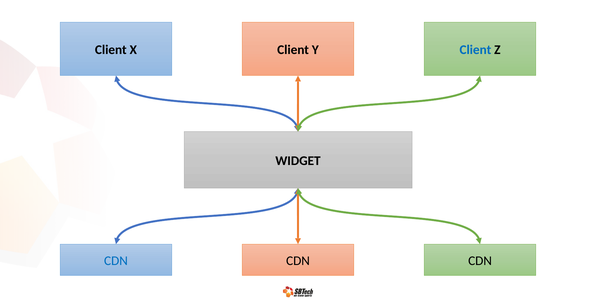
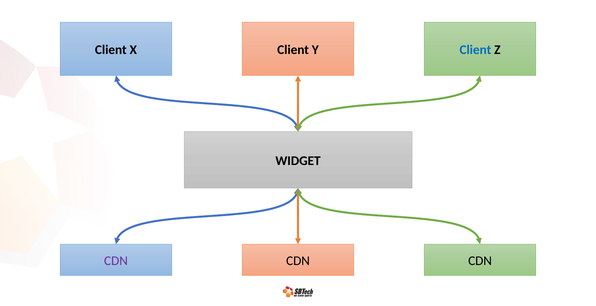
CDN at (116, 261) colour: blue -> purple
